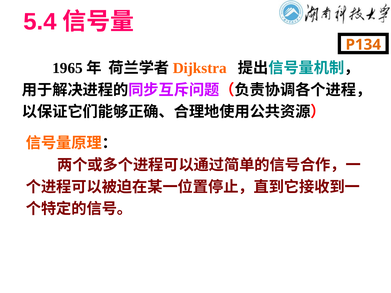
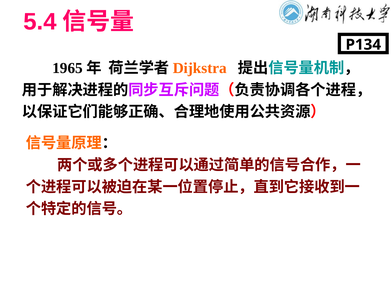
P134 colour: orange -> black
